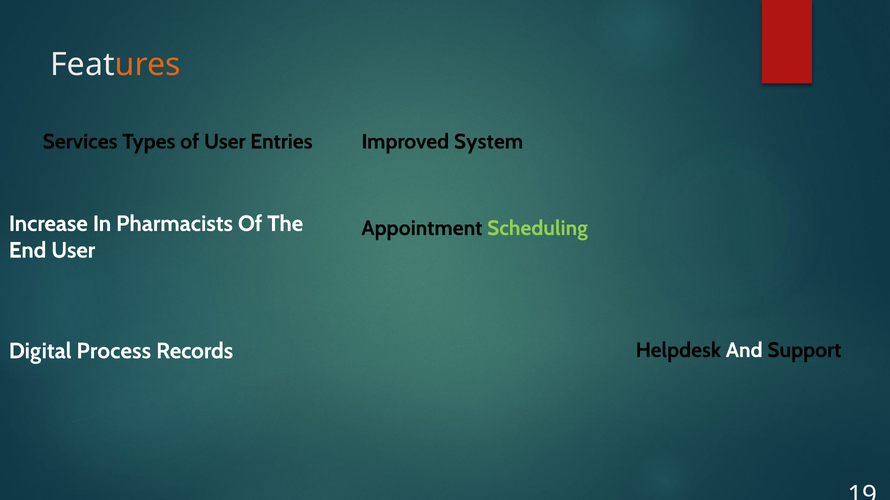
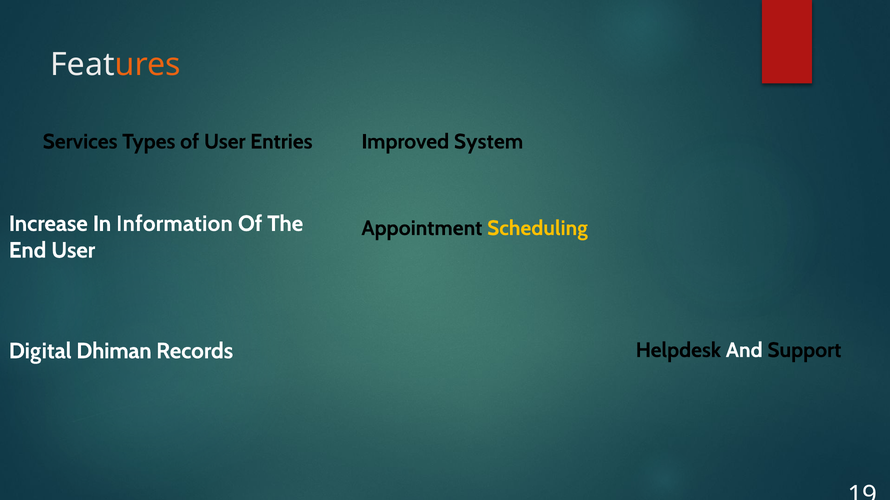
Pharmacists: Pharmacists -> Information
Scheduling colour: light green -> yellow
Process: Process -> Dhiman
